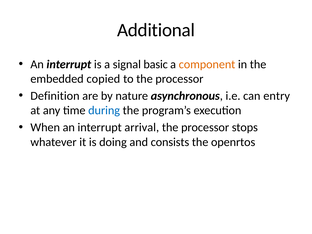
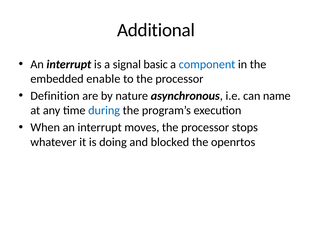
component colour: orange -> blue
copied: copied -> enable
entry: entry -> name
arrival: arrival -> moves
consists: consists -> blocked
